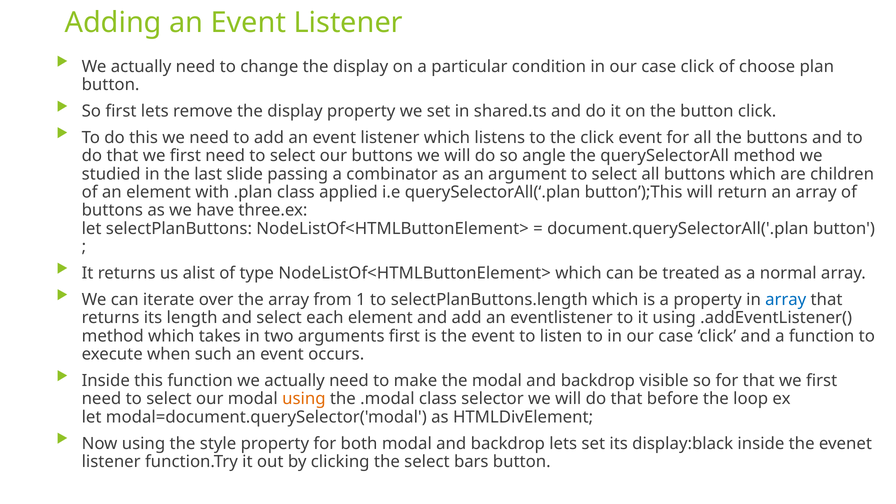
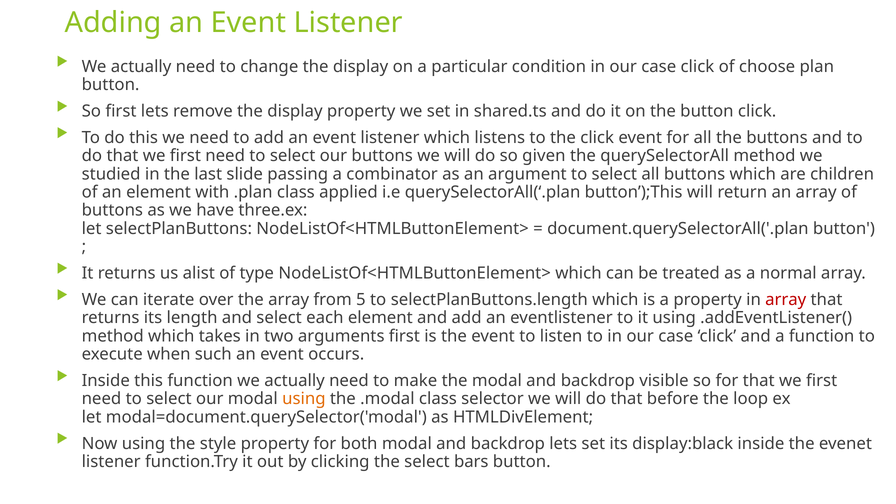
angle: angle -> given
1: 1 -> 5
array at (786, 300) colour: blue -> red
